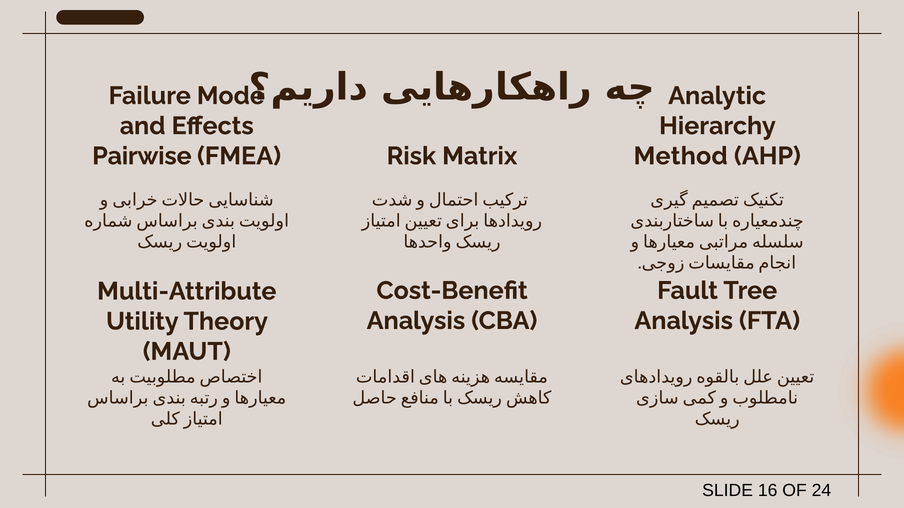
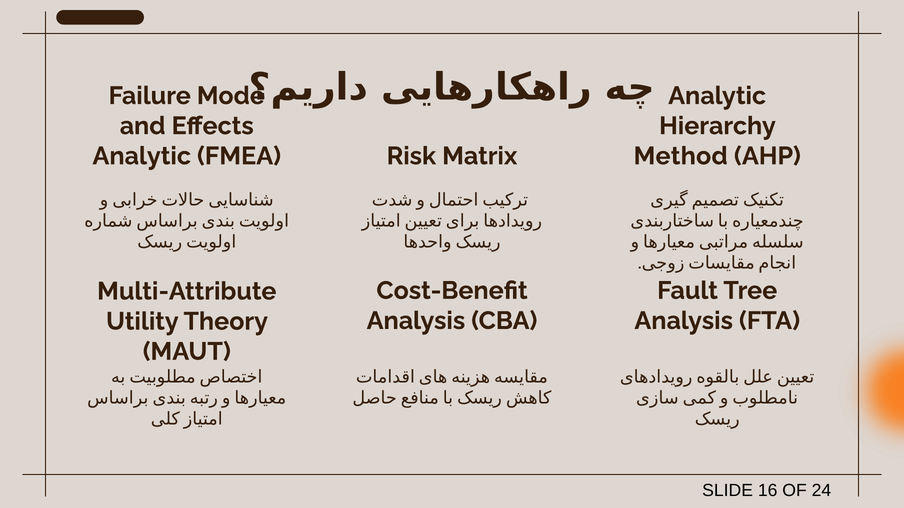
Pairwise at (142, 156): Pairwise -> Analytic
